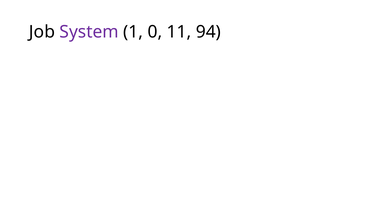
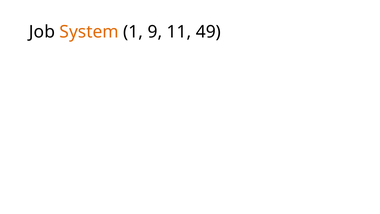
System colour: purple -> orange
0: 0 -> 9
94: 94 -> 49
